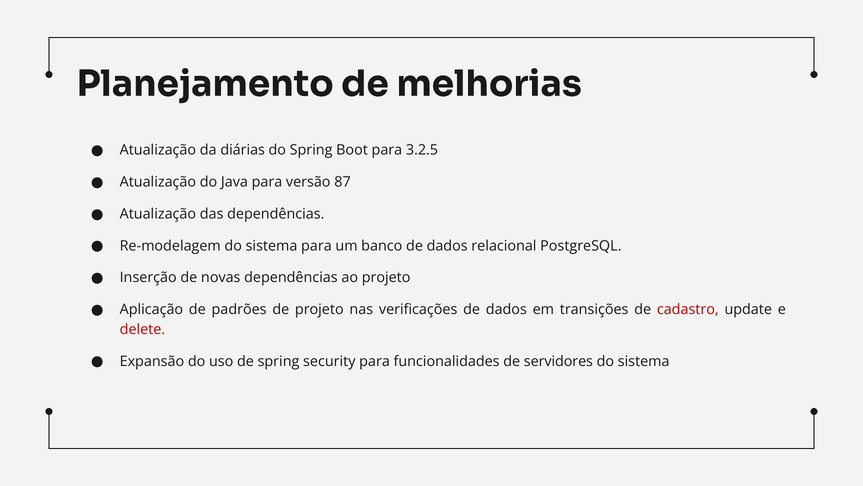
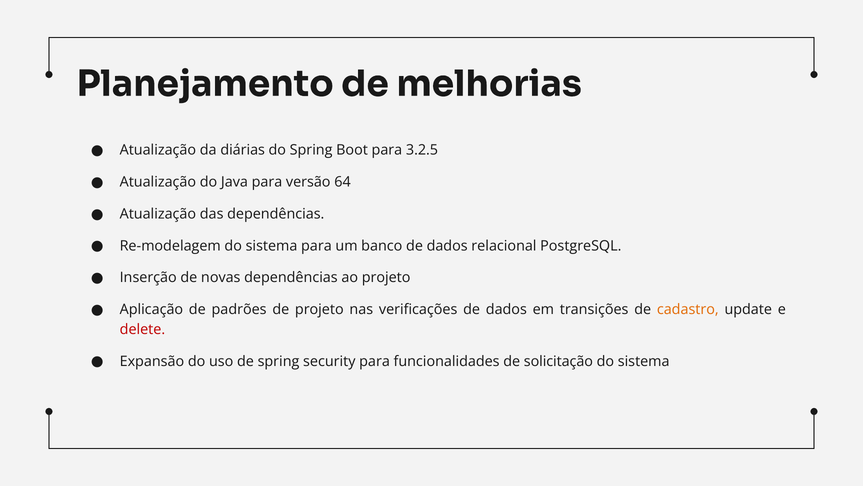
87: 87 -> 64
cadastro colour: red -> orange
servidores: servidores -> solicitação
